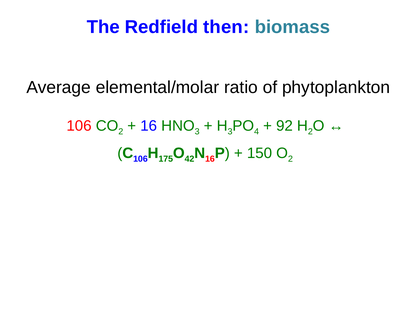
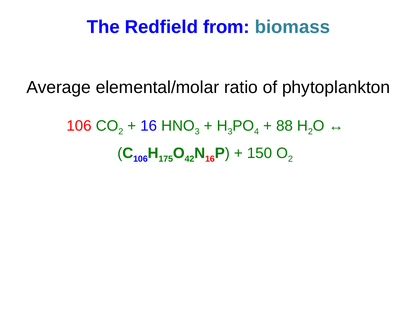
Redfield then: then -> from
92: 92 -> 88
